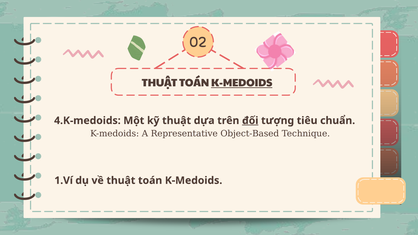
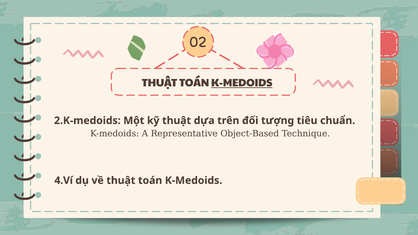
4.K-medoids: 4.K-medoids -> 2.K-medoids
đối underline: present -> none
1.Ví: 1.Ví -> 4.Ví
